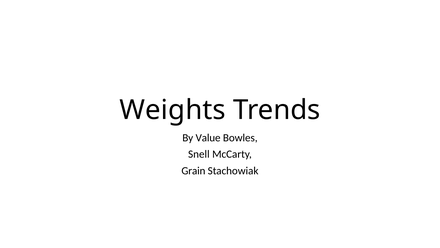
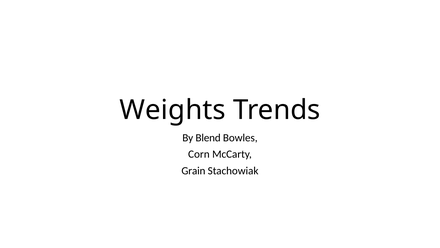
Value: Value -> Blend
Snell: Snell -> Corn
